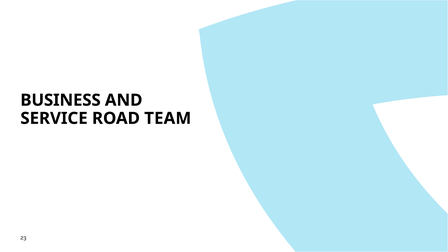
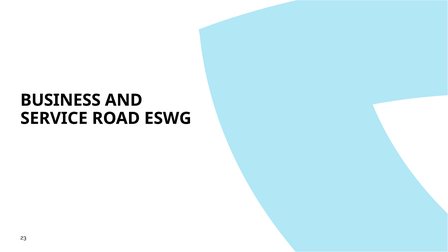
TEAM: TEAM -> ESWG
